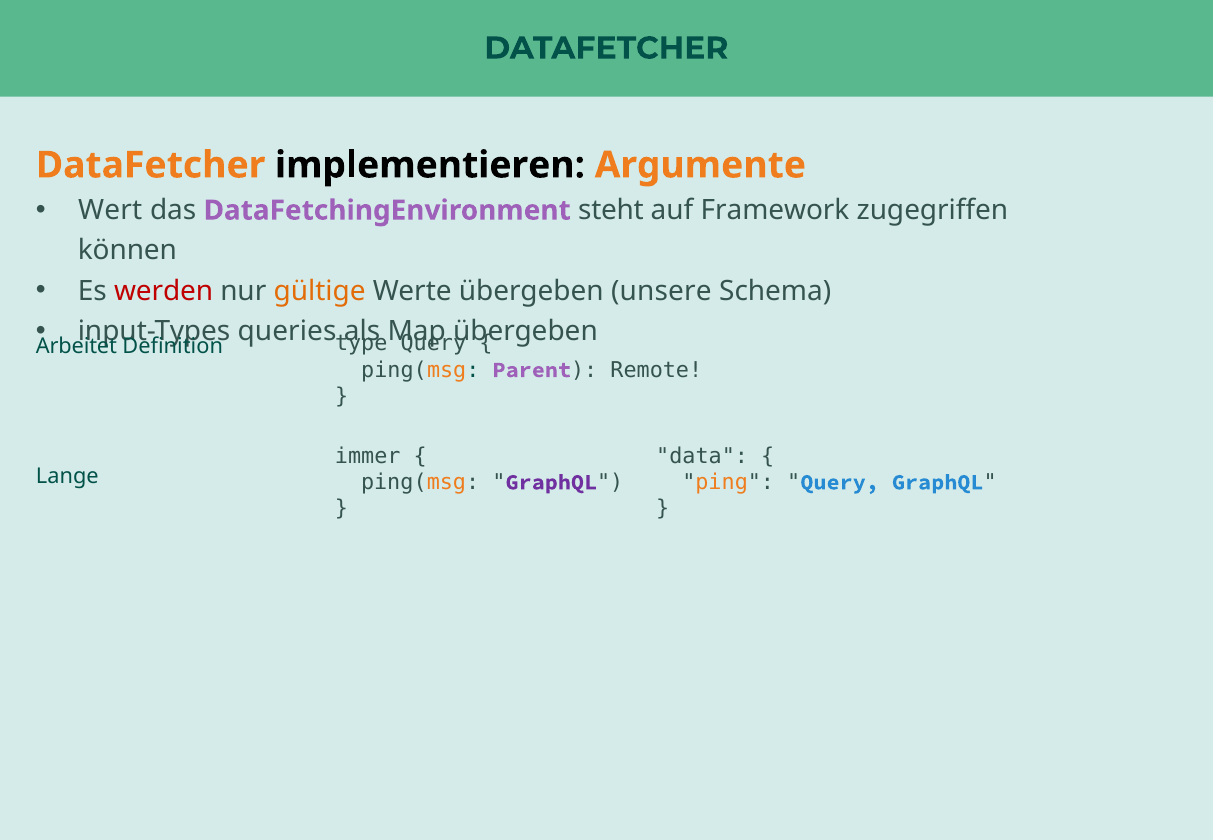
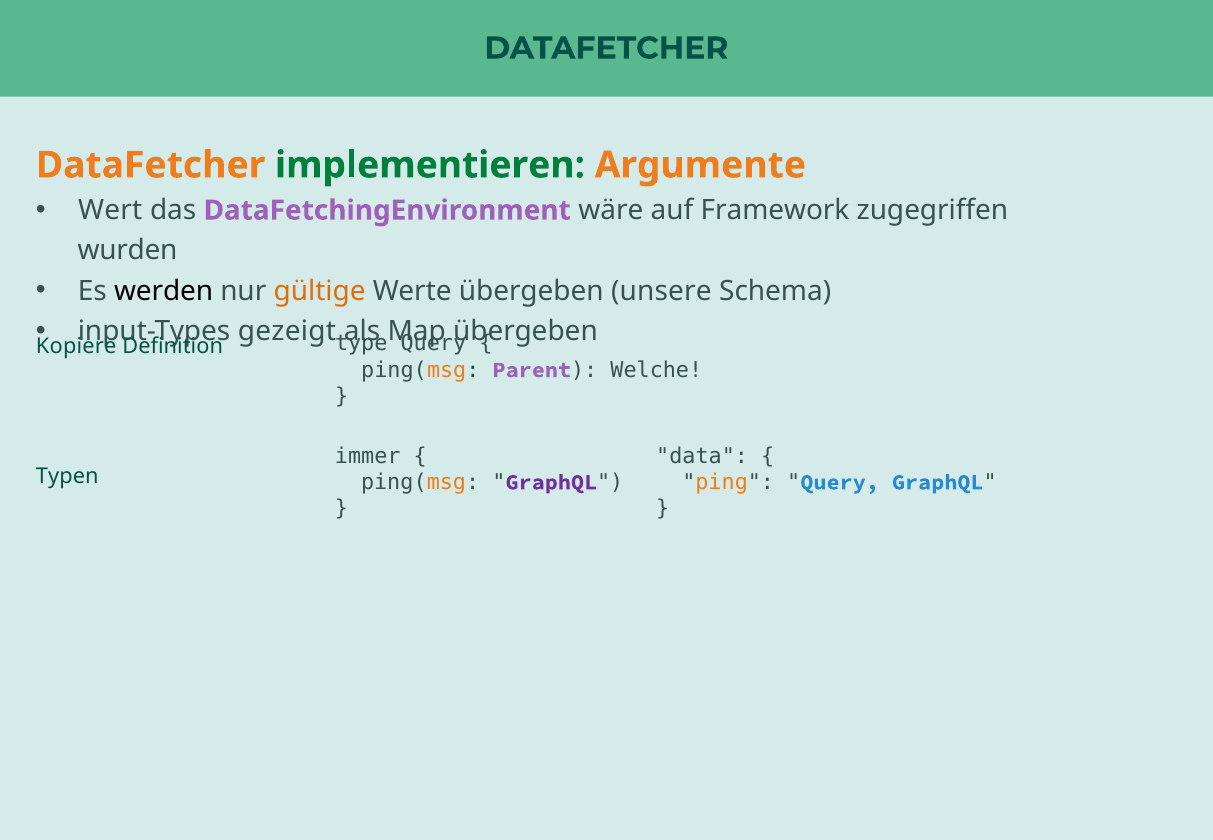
implementieren colour: black -> green
steht: steht -> wäre
können: können -> wurden
werden colour: red -> black
queries: queries -> gezeigt
Arbeitet: Arbeitet -> Kopiere
Remote: Remote -> Welche
Lange: Lange -> Typen
